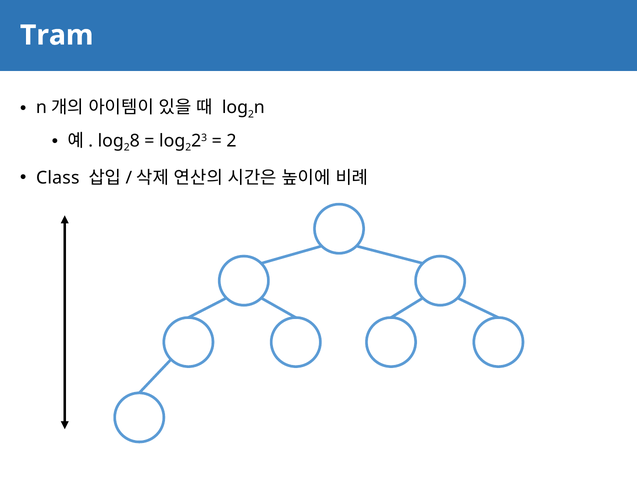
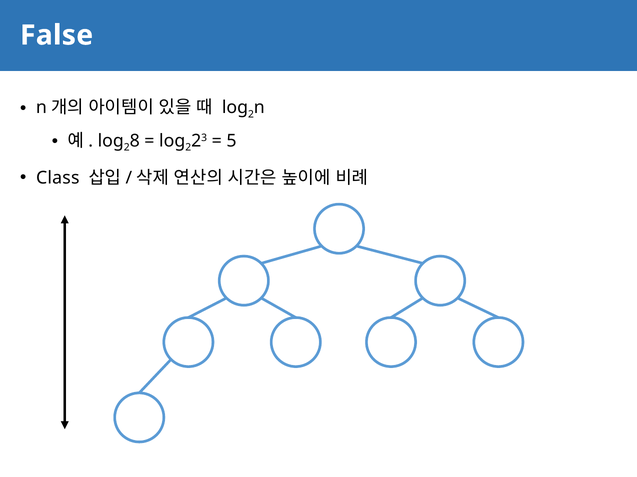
Tram: Tram -> False
2 at (231, 141): 2 -> 5
